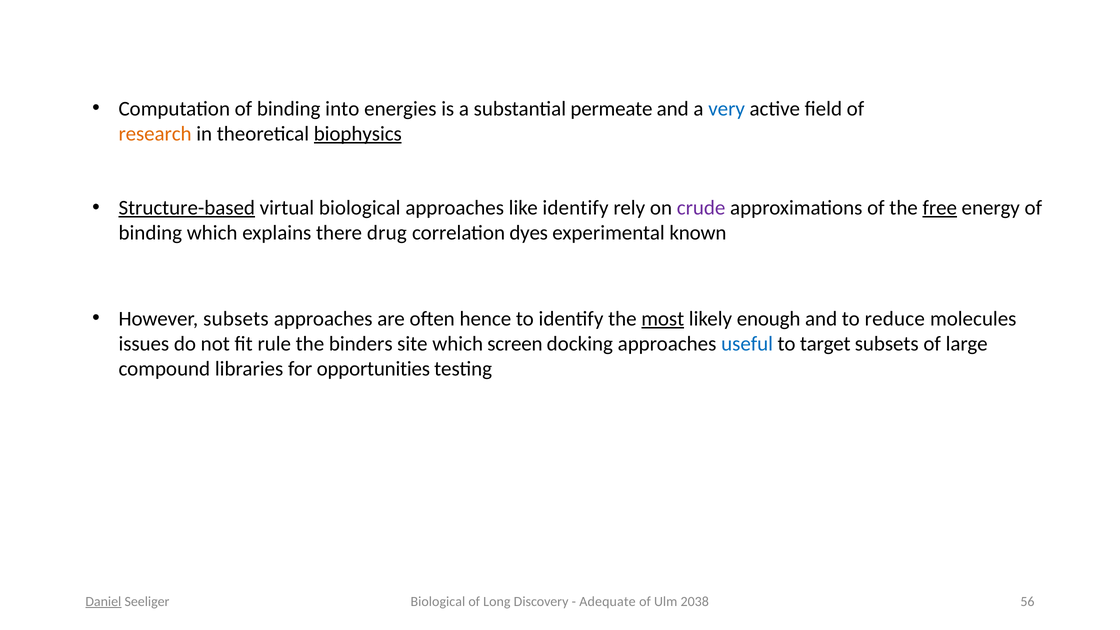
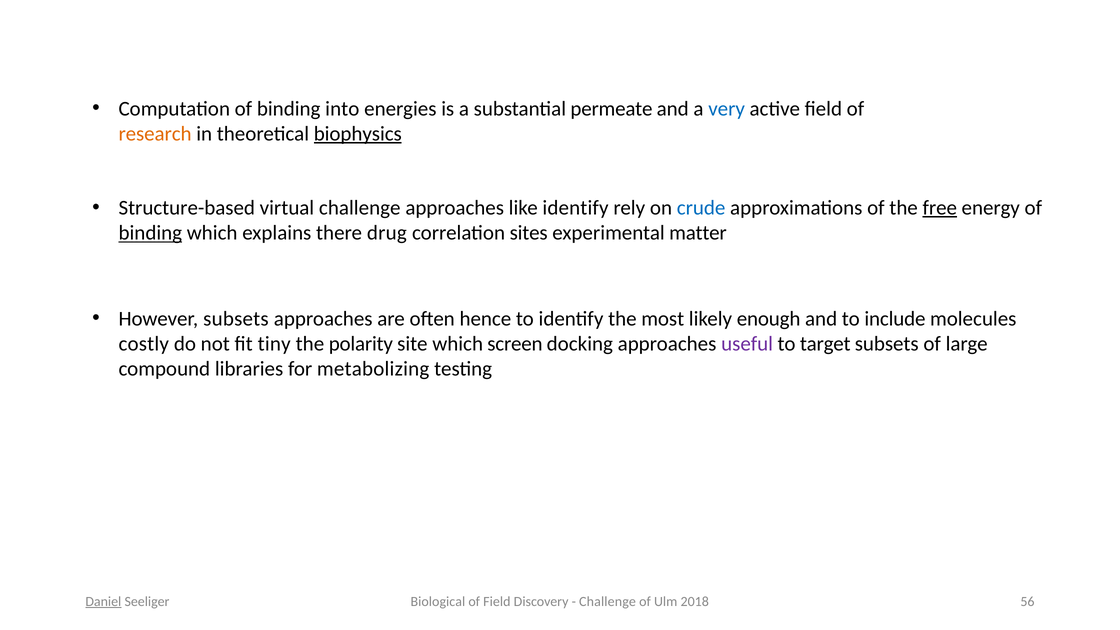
Structure-based underline: present -> none
virtual biological: biological -> challenge
crude colour: purple -> blue
binding at (150, 233) underline: none -> present
dyes: dyes -> sites
known: known -> matter
most underline: present -> none
reduce: reduce -> include
issues: issues -> costly
rule: rule -> tiny
binders: binders -> polarity
useful colour: blue -> purple
opportunities: opportunities -> metabolizing
of Long: Long -> Field
Adequate at (608, 602): Adequate -> Challenge
2038: 2038 -> 2018
